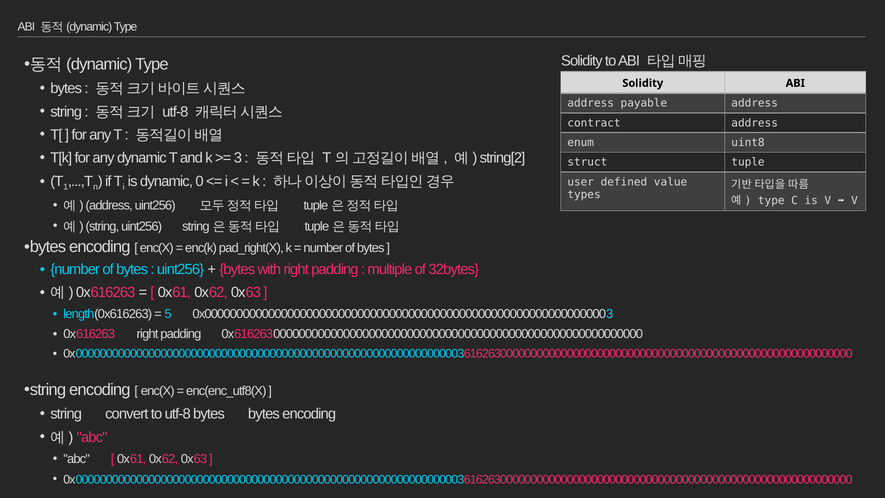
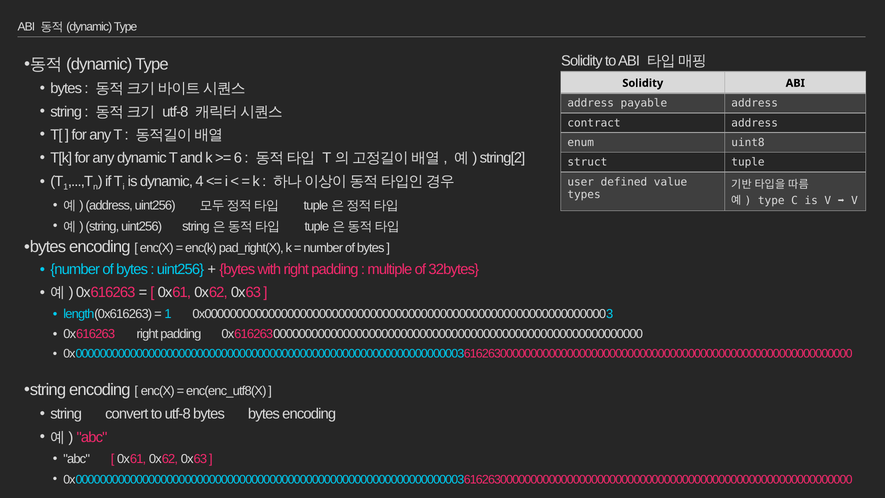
3 at (238, 158): 3 -> 6
0: 0 -> 4
5 at (168, 314): 5 -> 1
